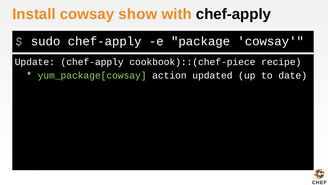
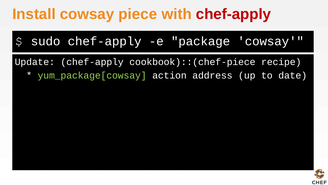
show: show -> piece
chef-apply at (233, 14) colour: black -> red
updated: updated -> address
